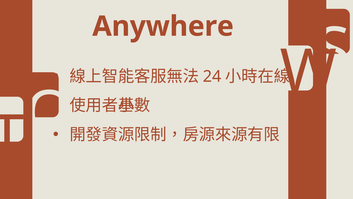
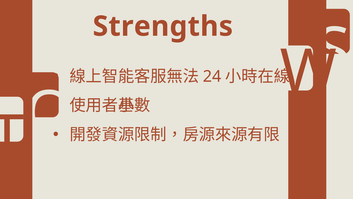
Anywhere: Anywhere -> Strengths
